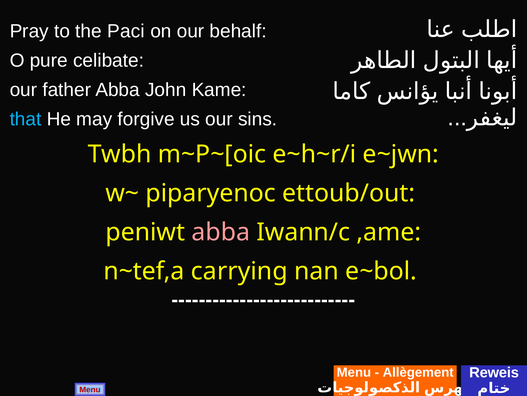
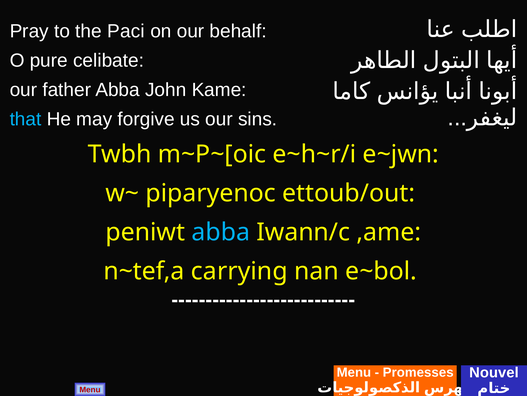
abba at (221, 232) colour: pink -> light blue
Reweis: Reweis -> Nouvel
Allègement: Allègement -> Promesses
